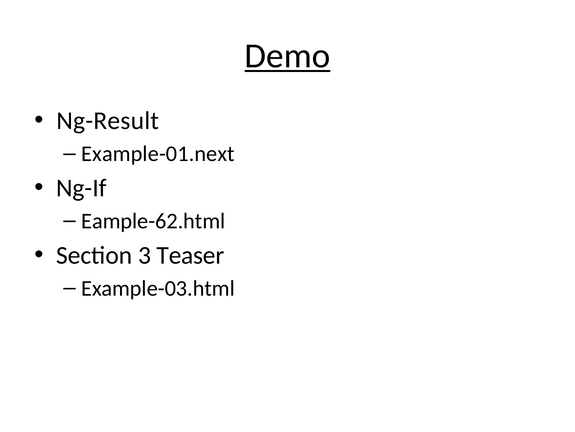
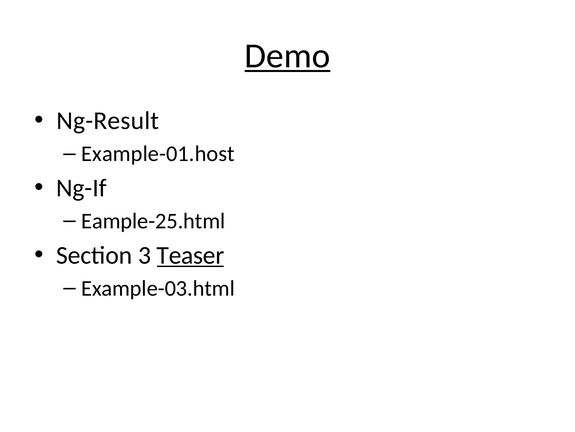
Example-01.next: Example-01.next -> Example-01.host
Eample-62.html: Eample-62.html -> Eample-25.html
Teaser underline: none -> present
